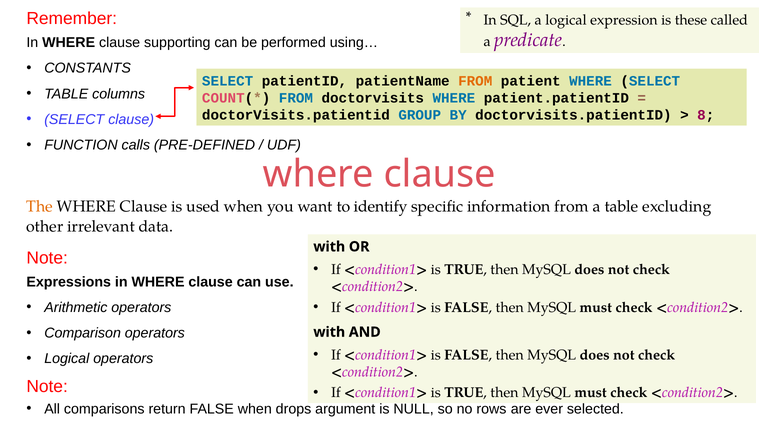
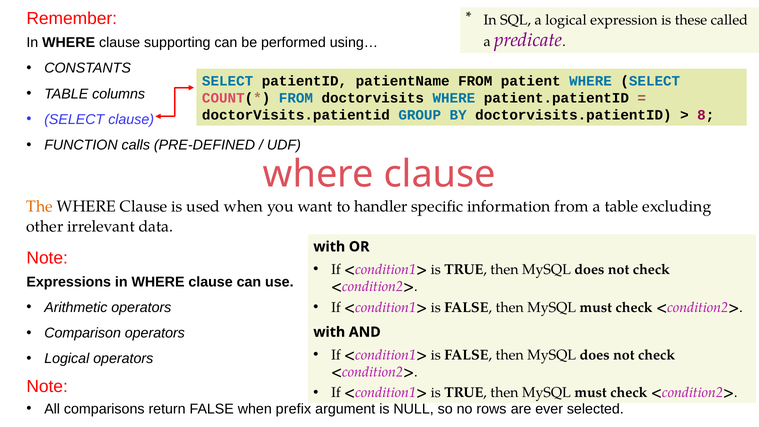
FROM at (475, 81) colour: orange -> black
identify: identify -> handler
drops: drops -> prefix
